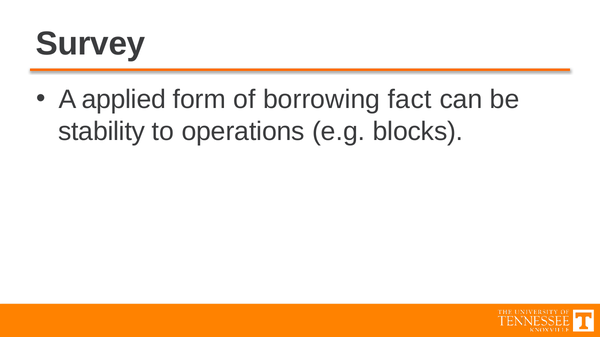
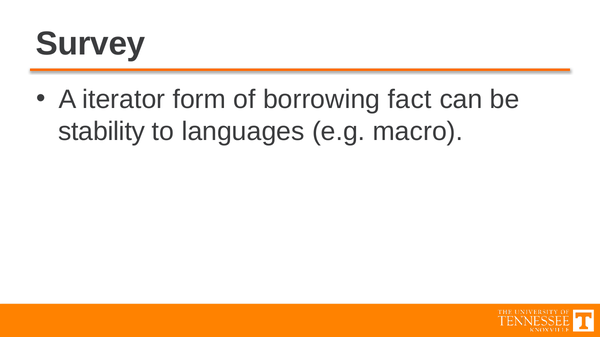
applied: applied -> iterator
operations: operations -> languages
blocks: blocks -> macro
